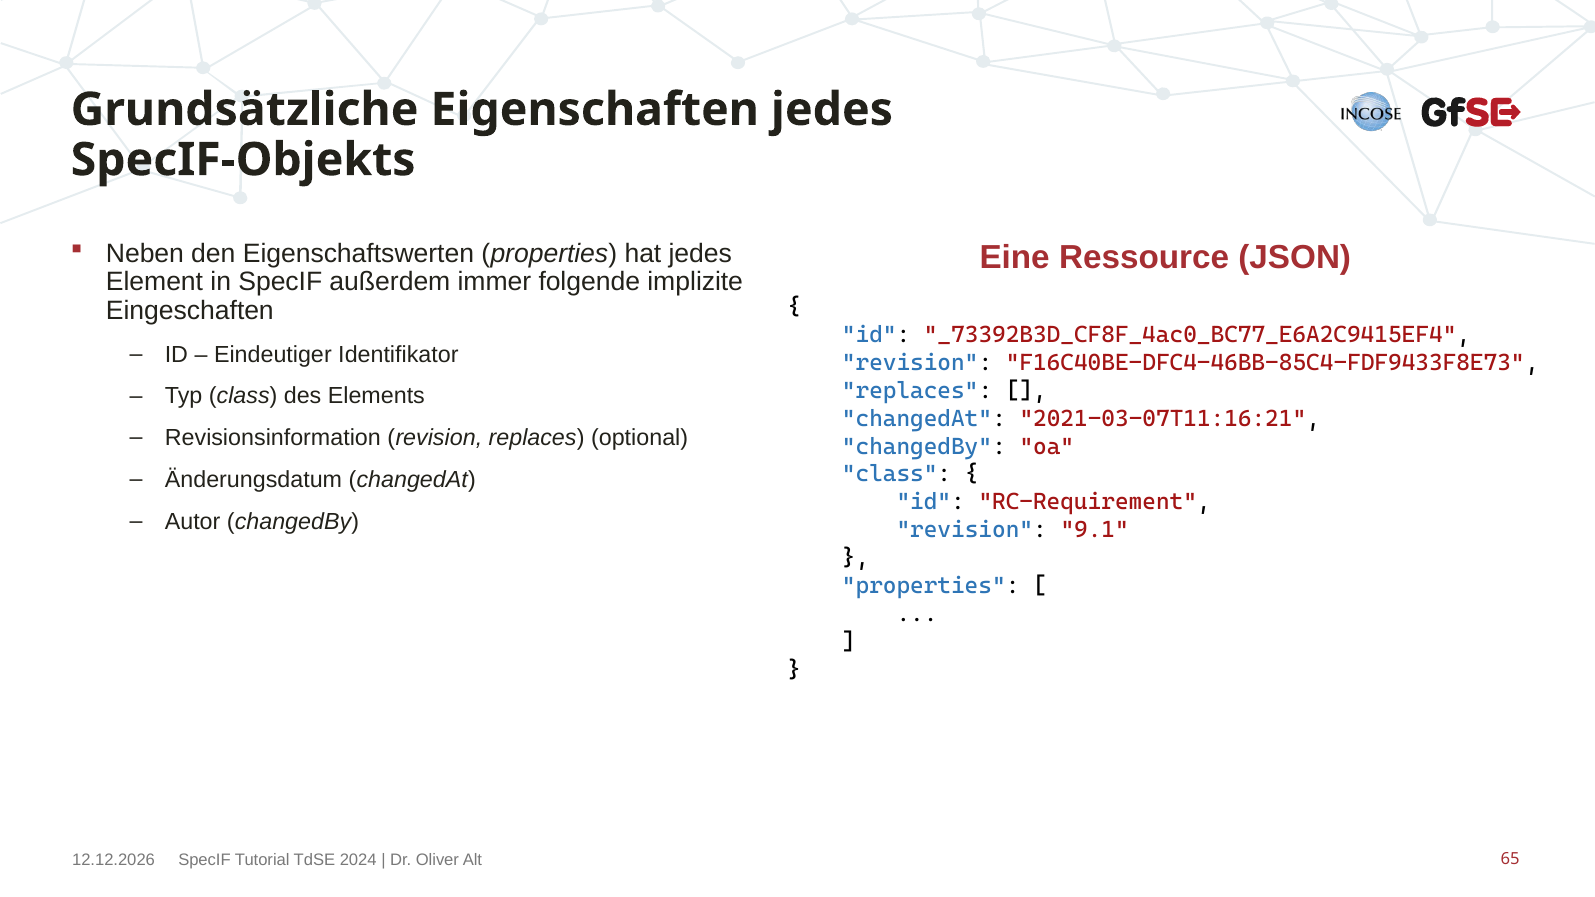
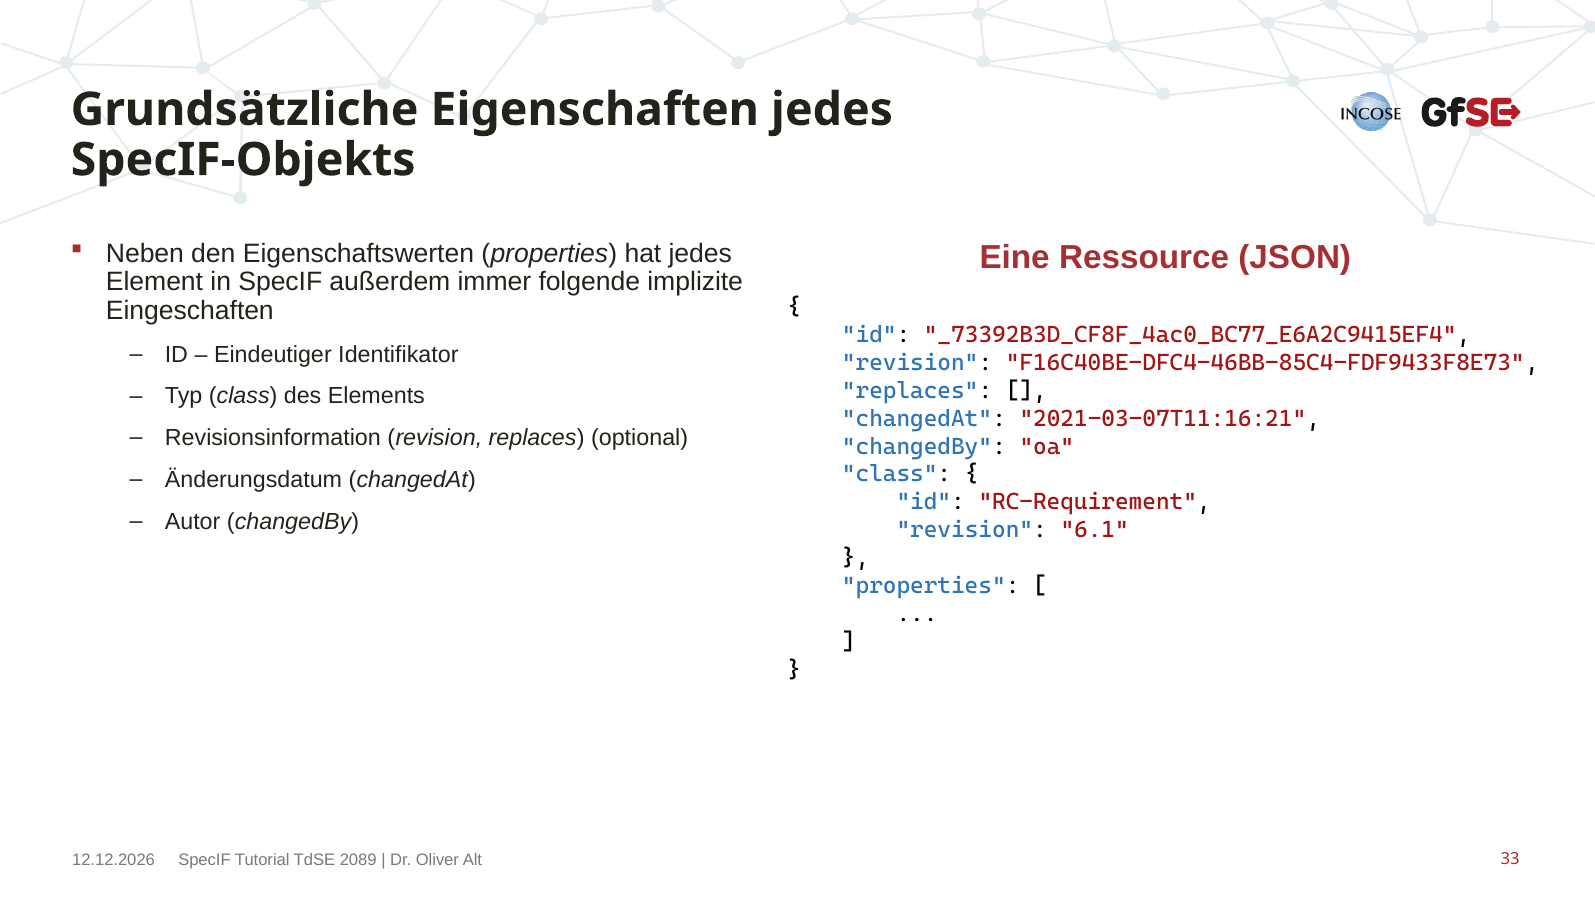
9.1: 9.1 -> 6.1
2024: 2024 -> 2089
65: 65 -> 33
